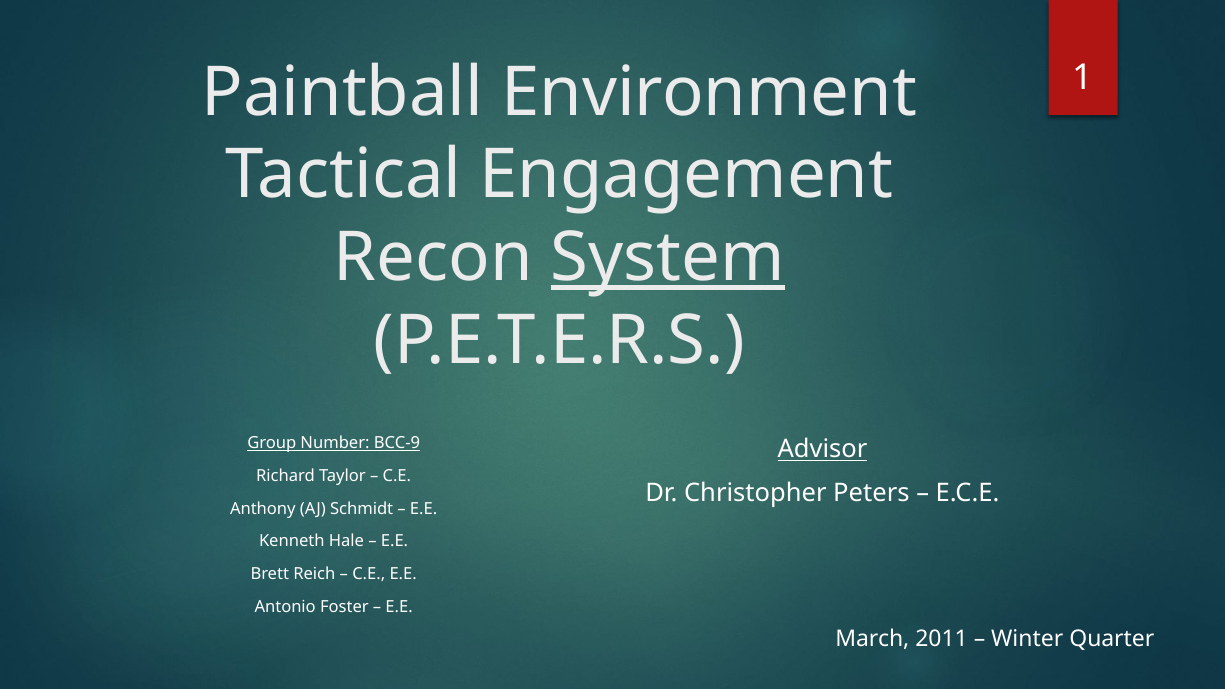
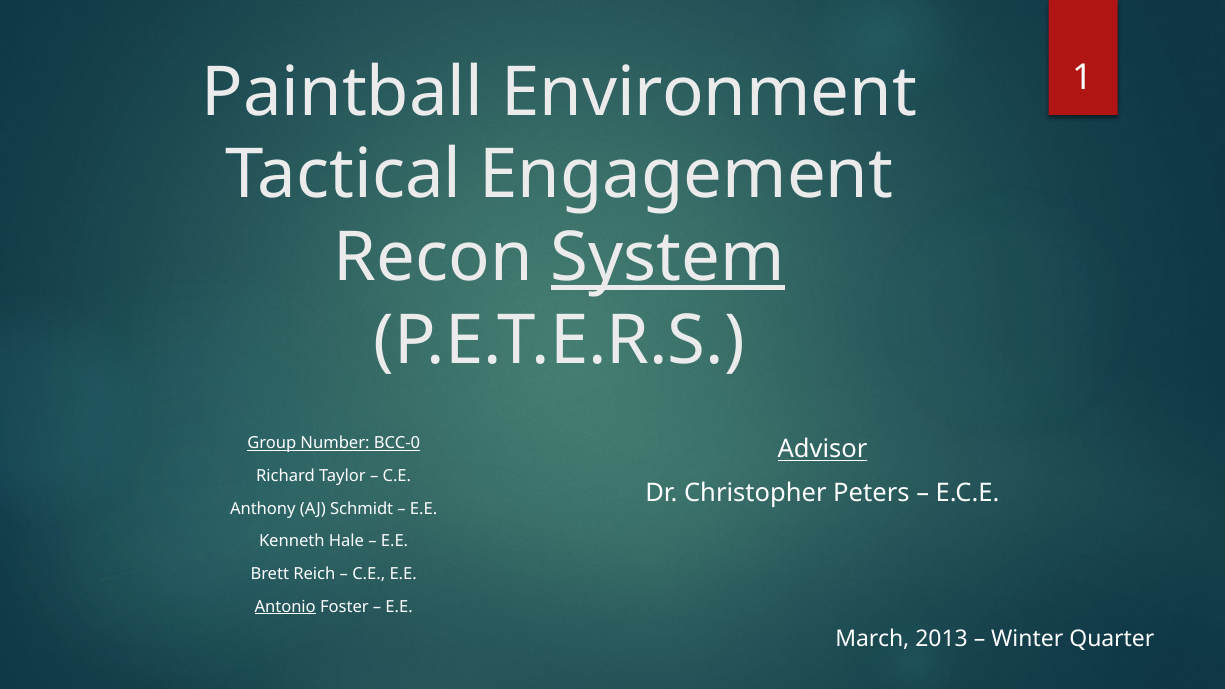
BCC-9: BCC-9 -> BCC-0
Antonio underline: none -> present
2011: 2011 -> 2013
